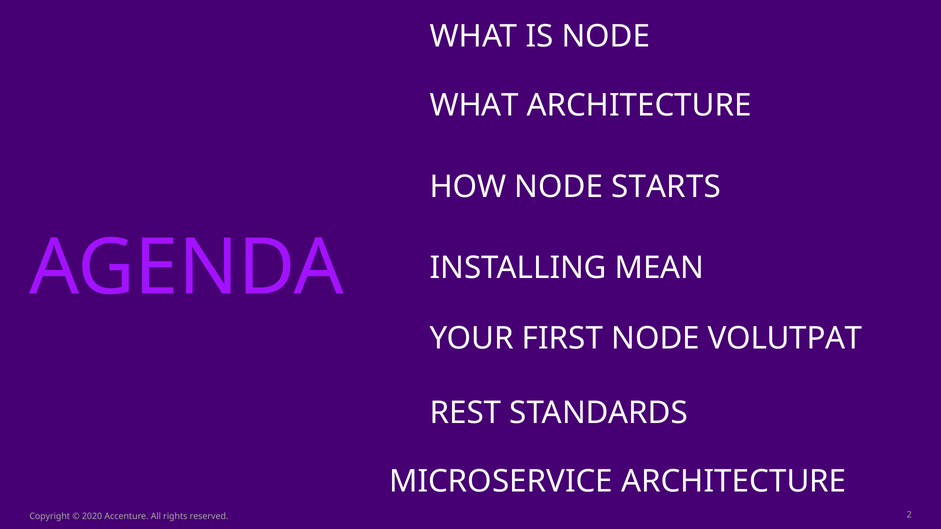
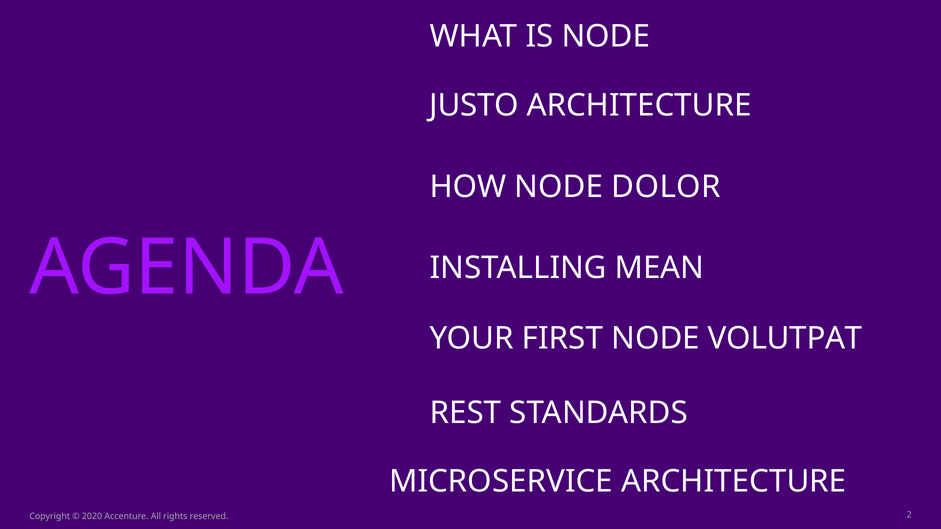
WHAT at (474, 106): WHAT -> JUSTO
STARTS: STARTS -> DOLOR
